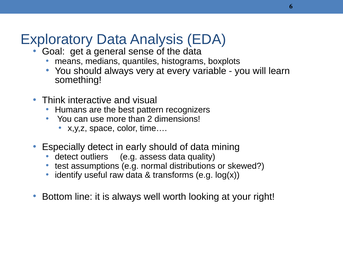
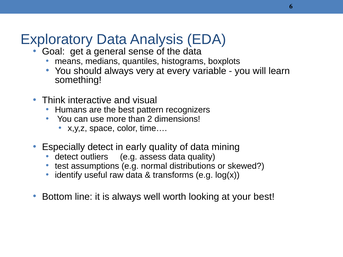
early should: should -> quality
your right: right -> best
